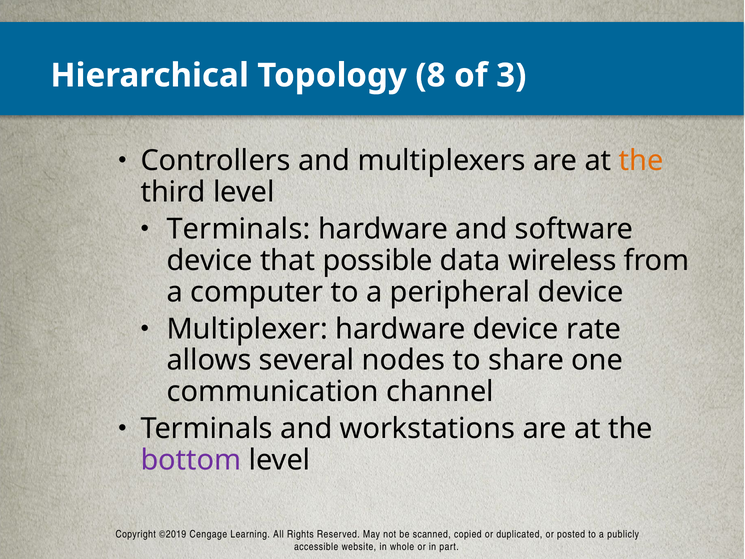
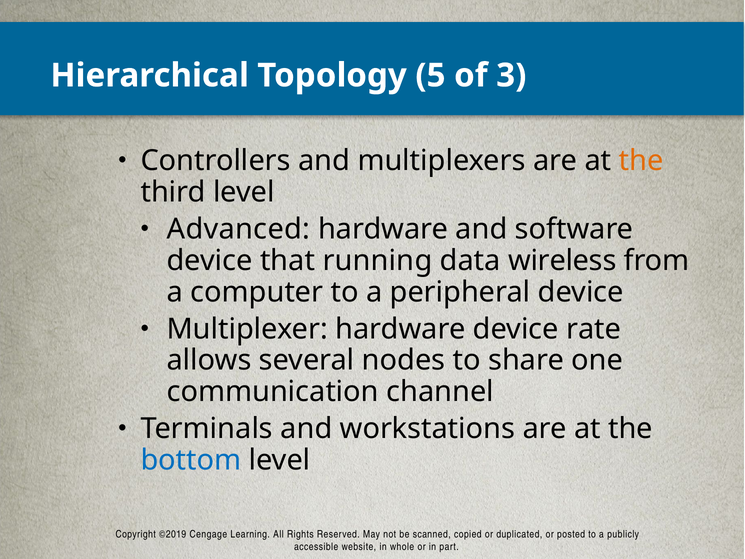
8: 8 -> 5
Terminals at (239, 229): Terminals -> Advanced
possible: possible -> running
bottom colour: purple -> blue
